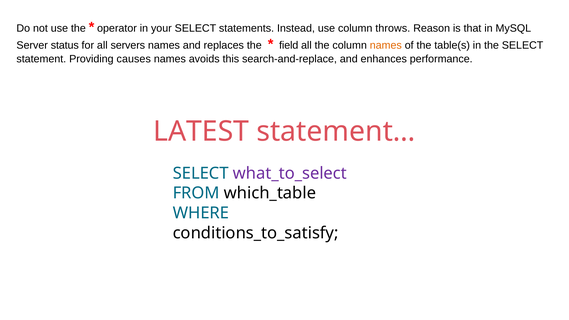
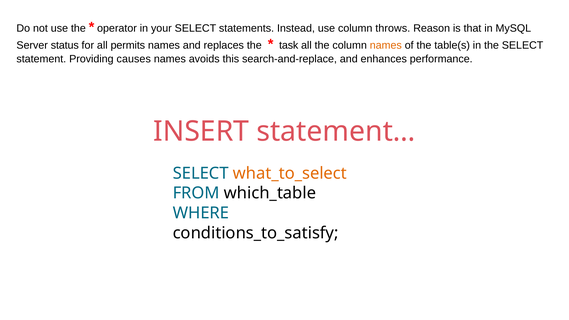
servers: servers -> permits
field: field -> task
LATEST: LATEST -> INSERT
what_to_select colour: purple -> orange
